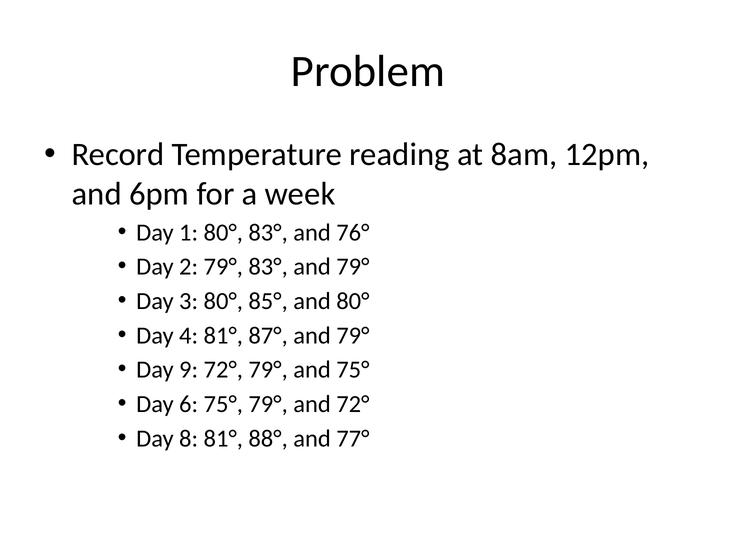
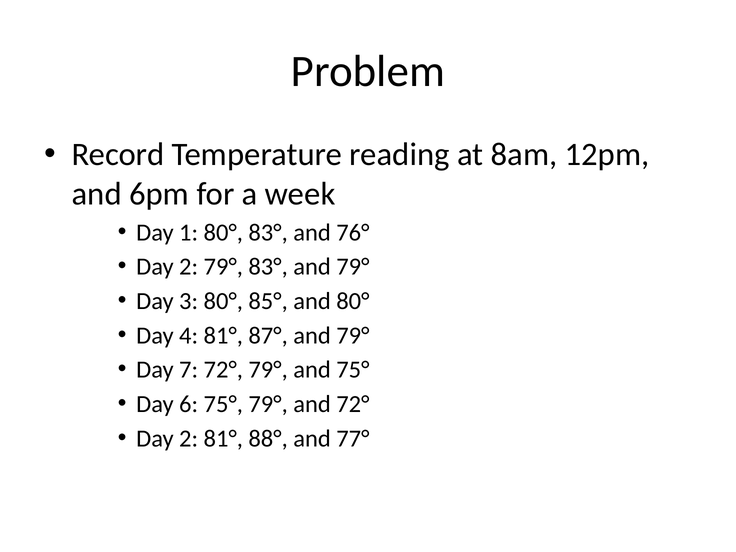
9: 9 -> 7
8 at (189, 438): 8 -> 2
